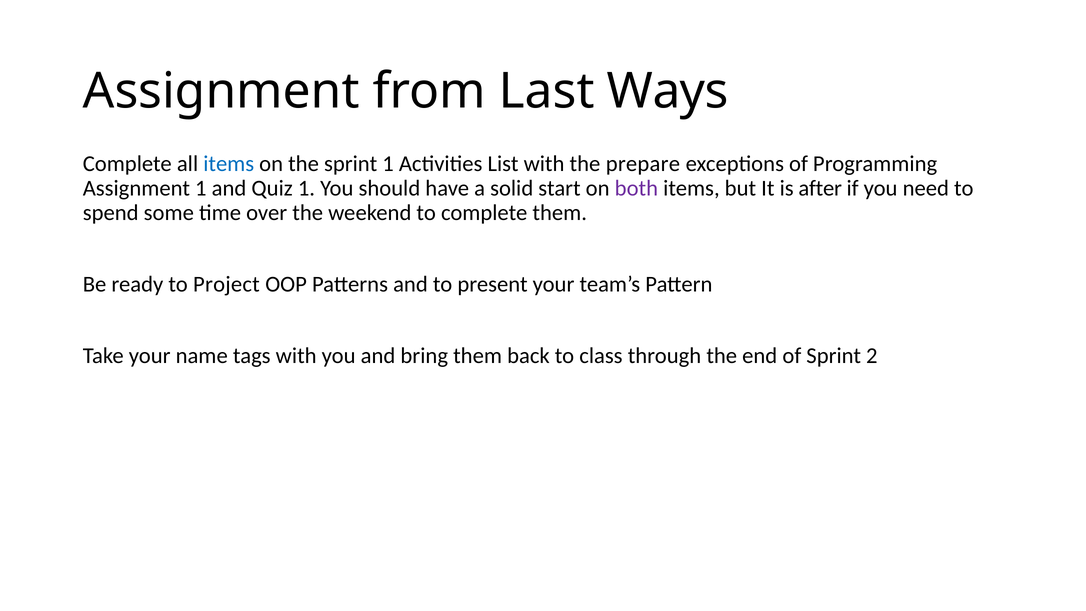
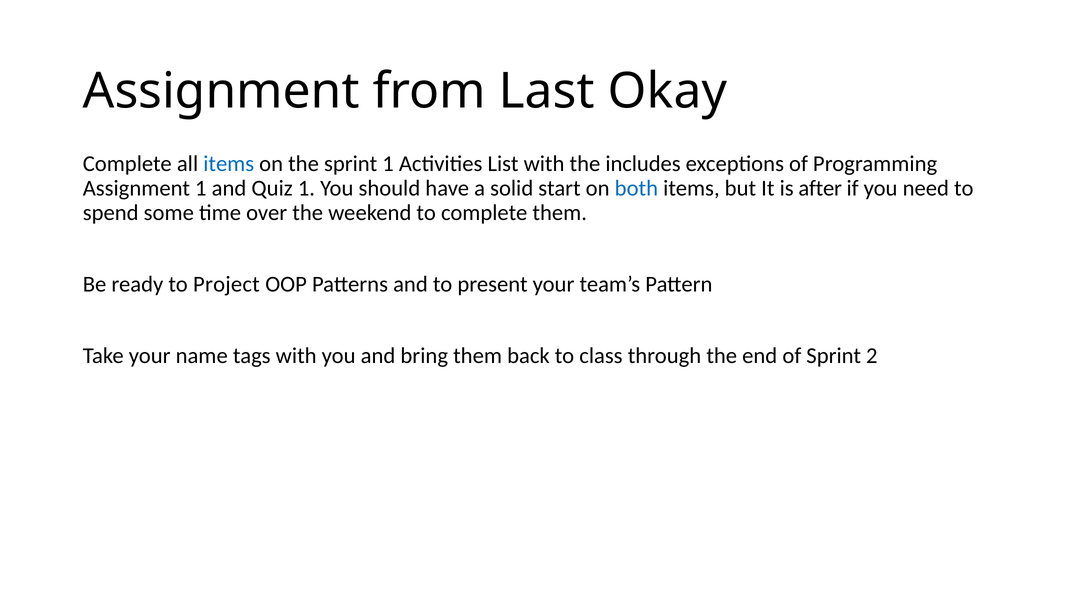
Ways: Ways -> Okay
prepare: prepare -> includes
both colour: purple -> blue
